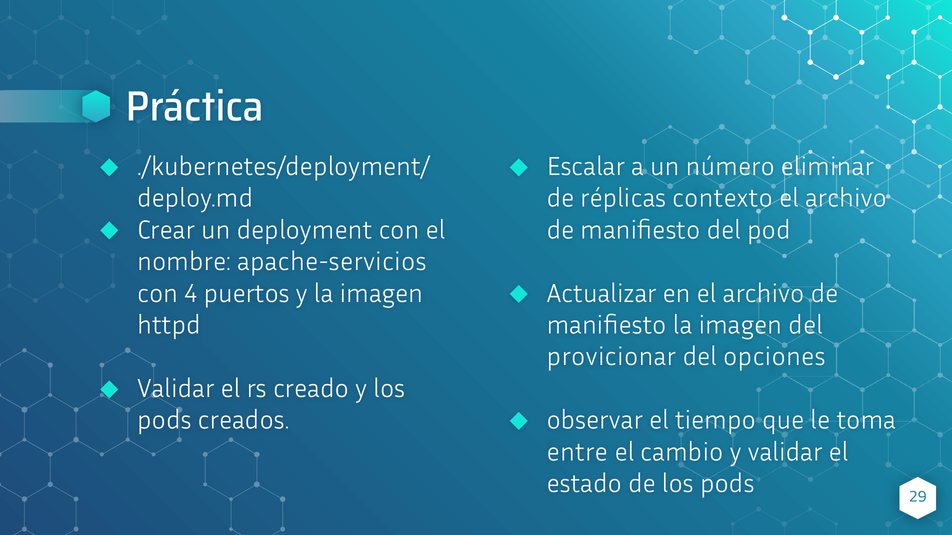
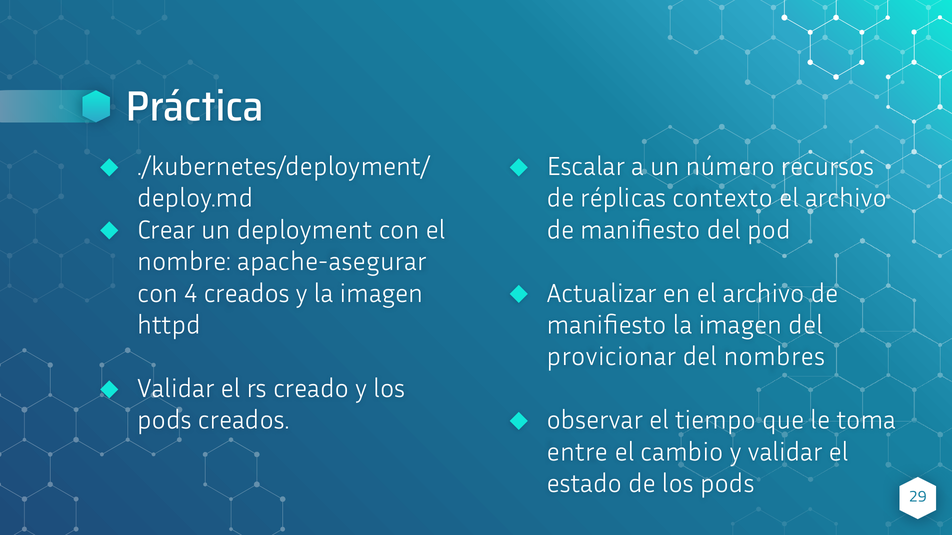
eliminar: eliminar -> recursos
apache-servicios: apache-servicios -> apache-asegurar
4 puertos: puertos -> creados
opciones: opciones -> nombres
